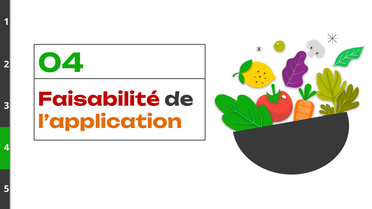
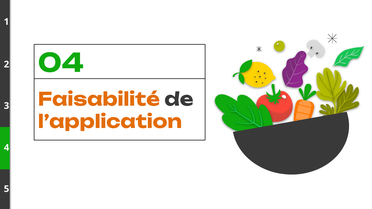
Faisabilité colour: red -> orange
